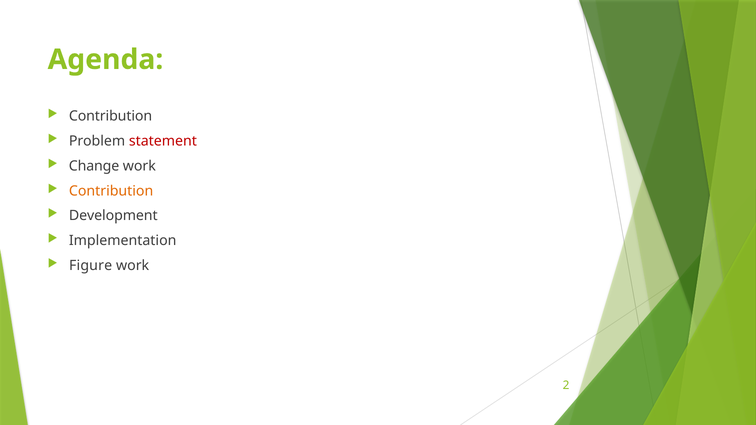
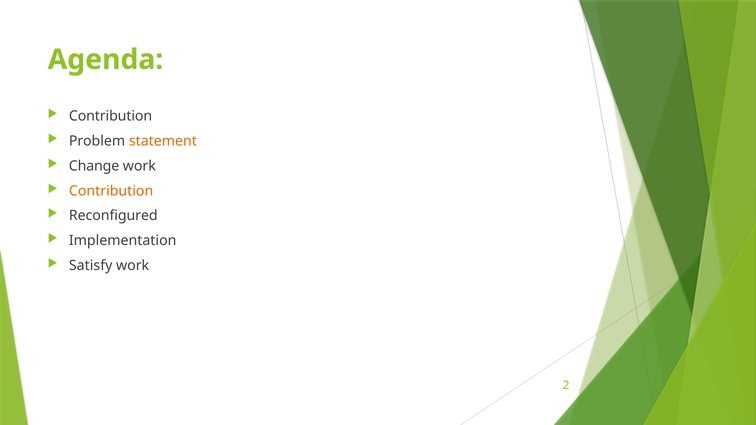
statement colour: red -> orange
Development: Development -> Reconfigured
Figure: Figure -> Satisfy
